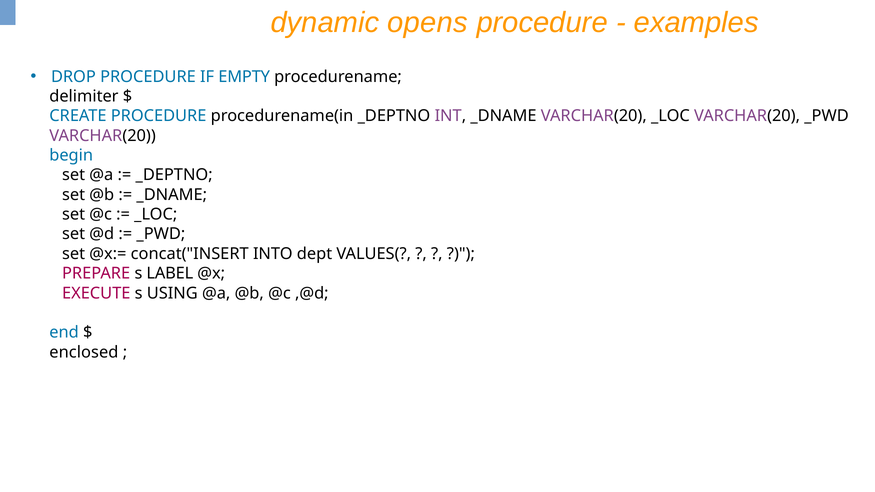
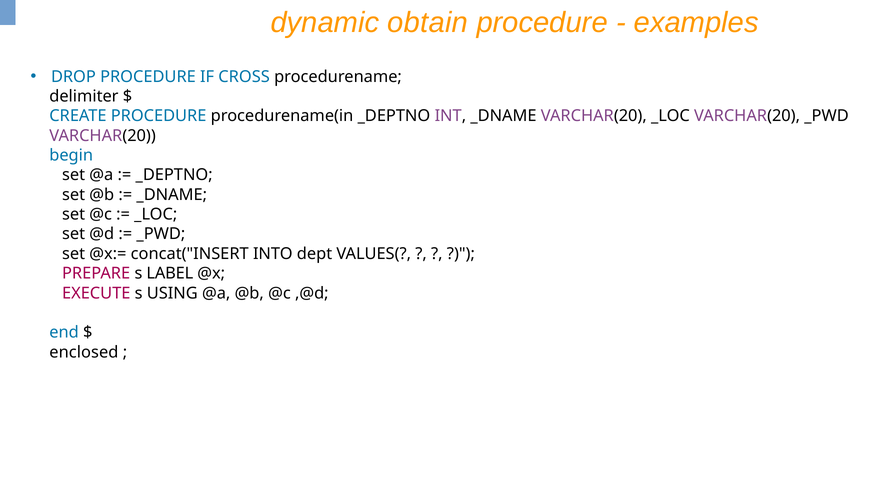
opens: opens -> obtain
EMPTY: EMPTY -> CROSS
